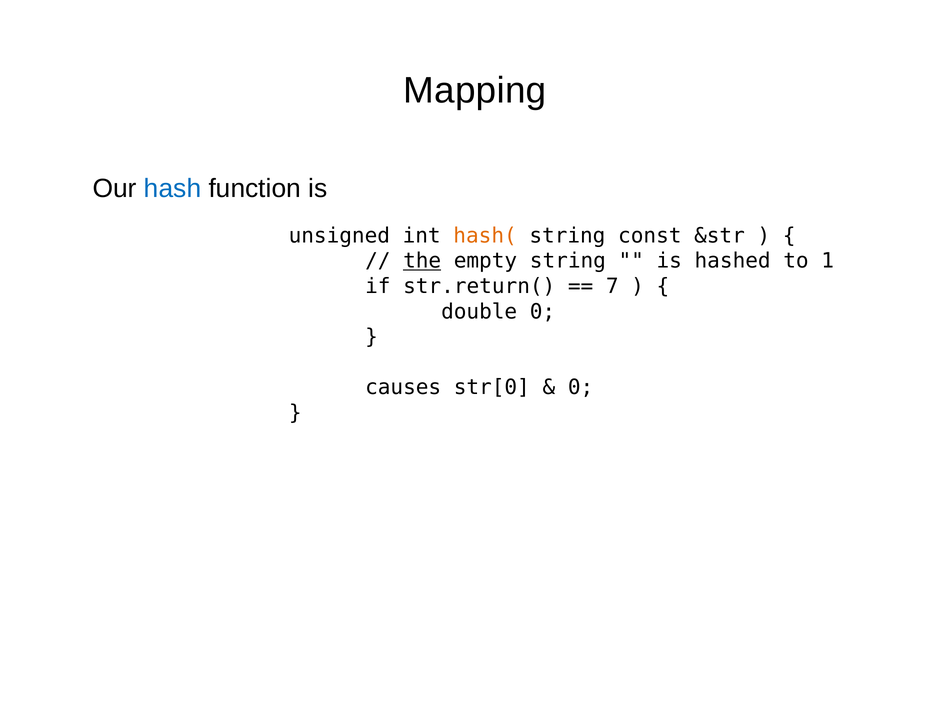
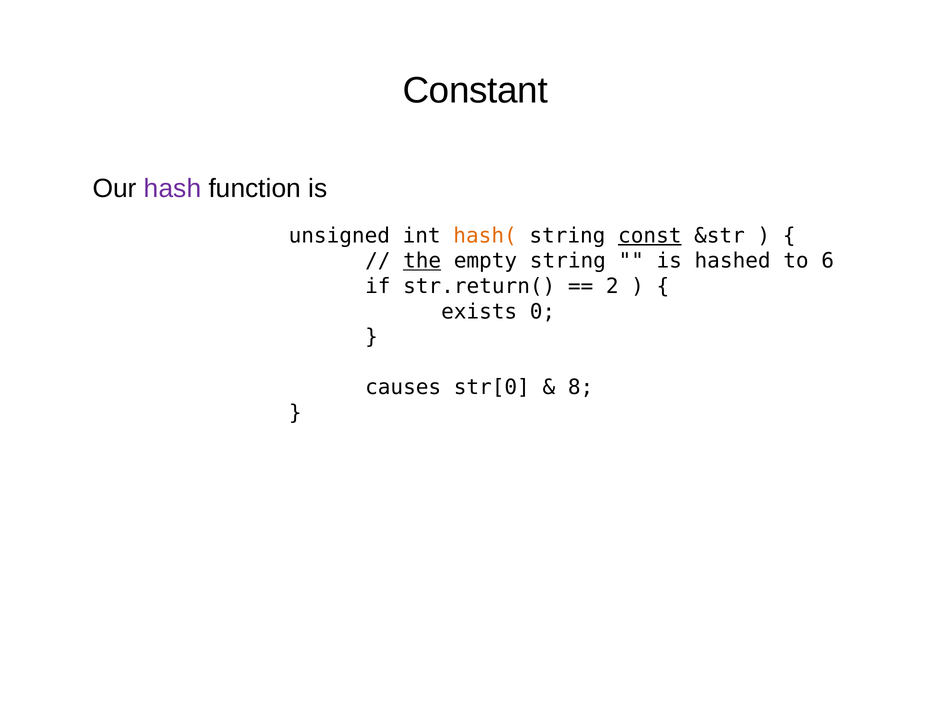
Mapping: Mapping -> Constant
hash colour: blue -> purple
const underline: none -> present
1: 1 -> 6
7: 7 -> 2
double: double -> exists
0 at (581, 388): 0 -> 8
